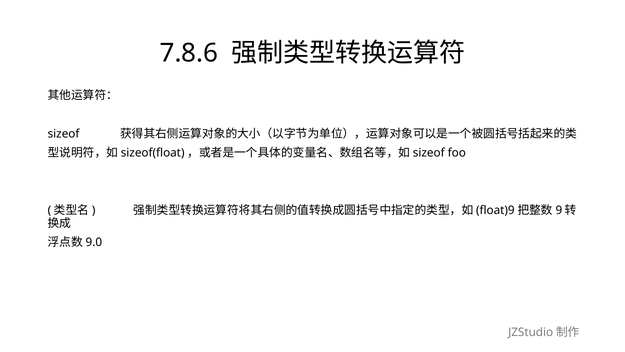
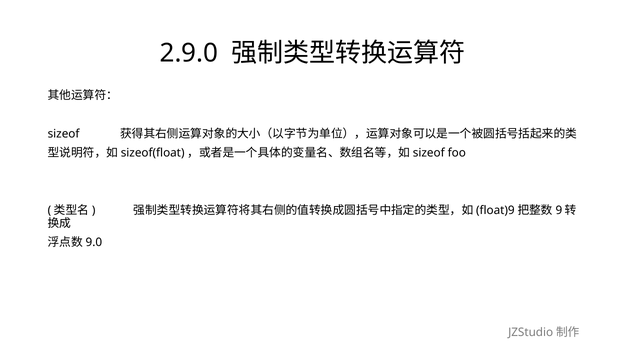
7.8.6: 7.8.6 -> 2.9.0
